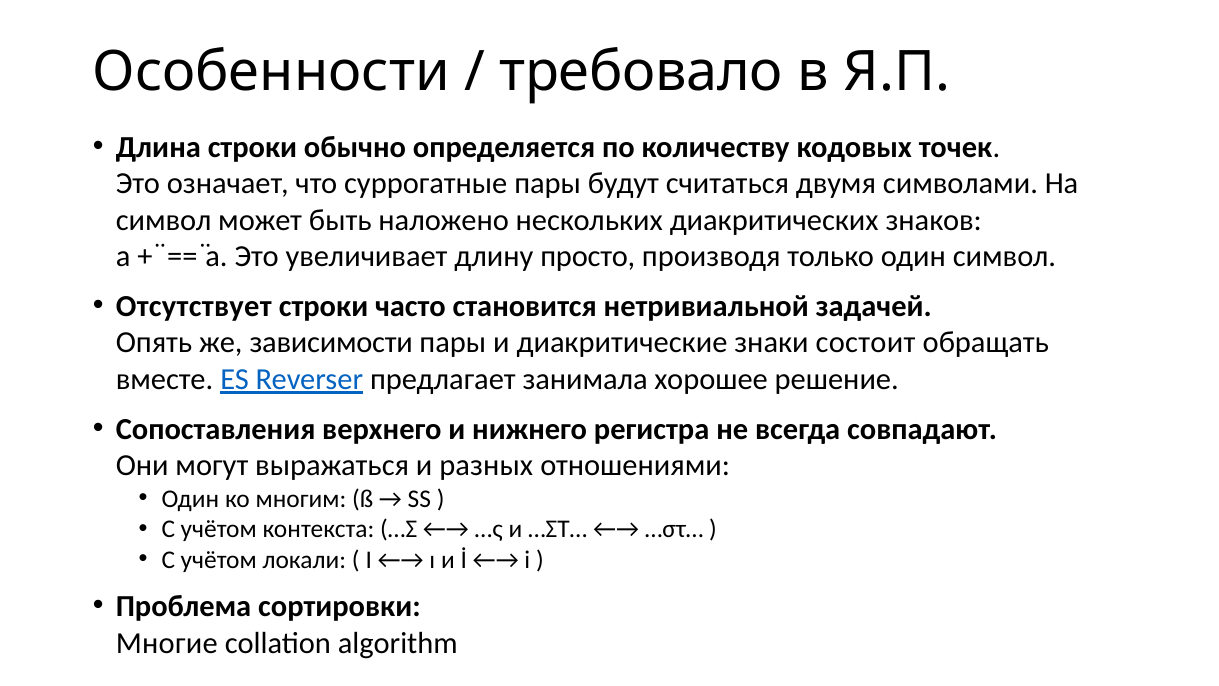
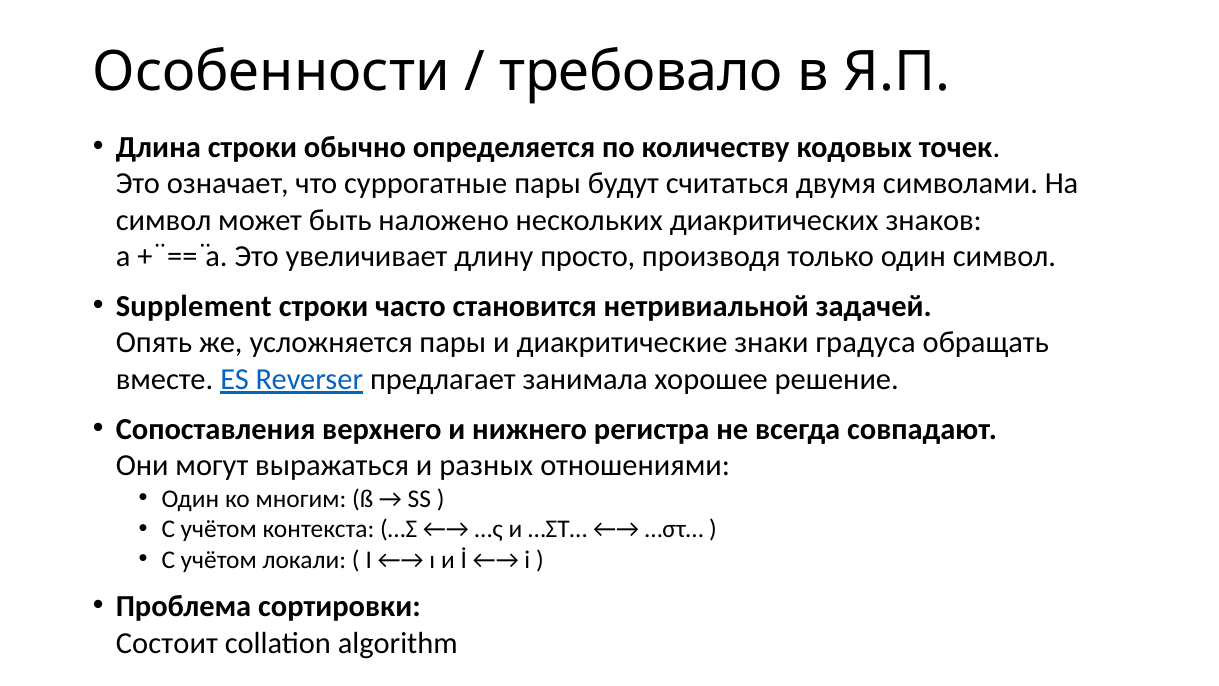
Отсутствует: Отсутствует -> Supplement
зависимости: зависимости -> усложняется
состоит: состоит -> градуса
Многие: Многие -> Состоит
